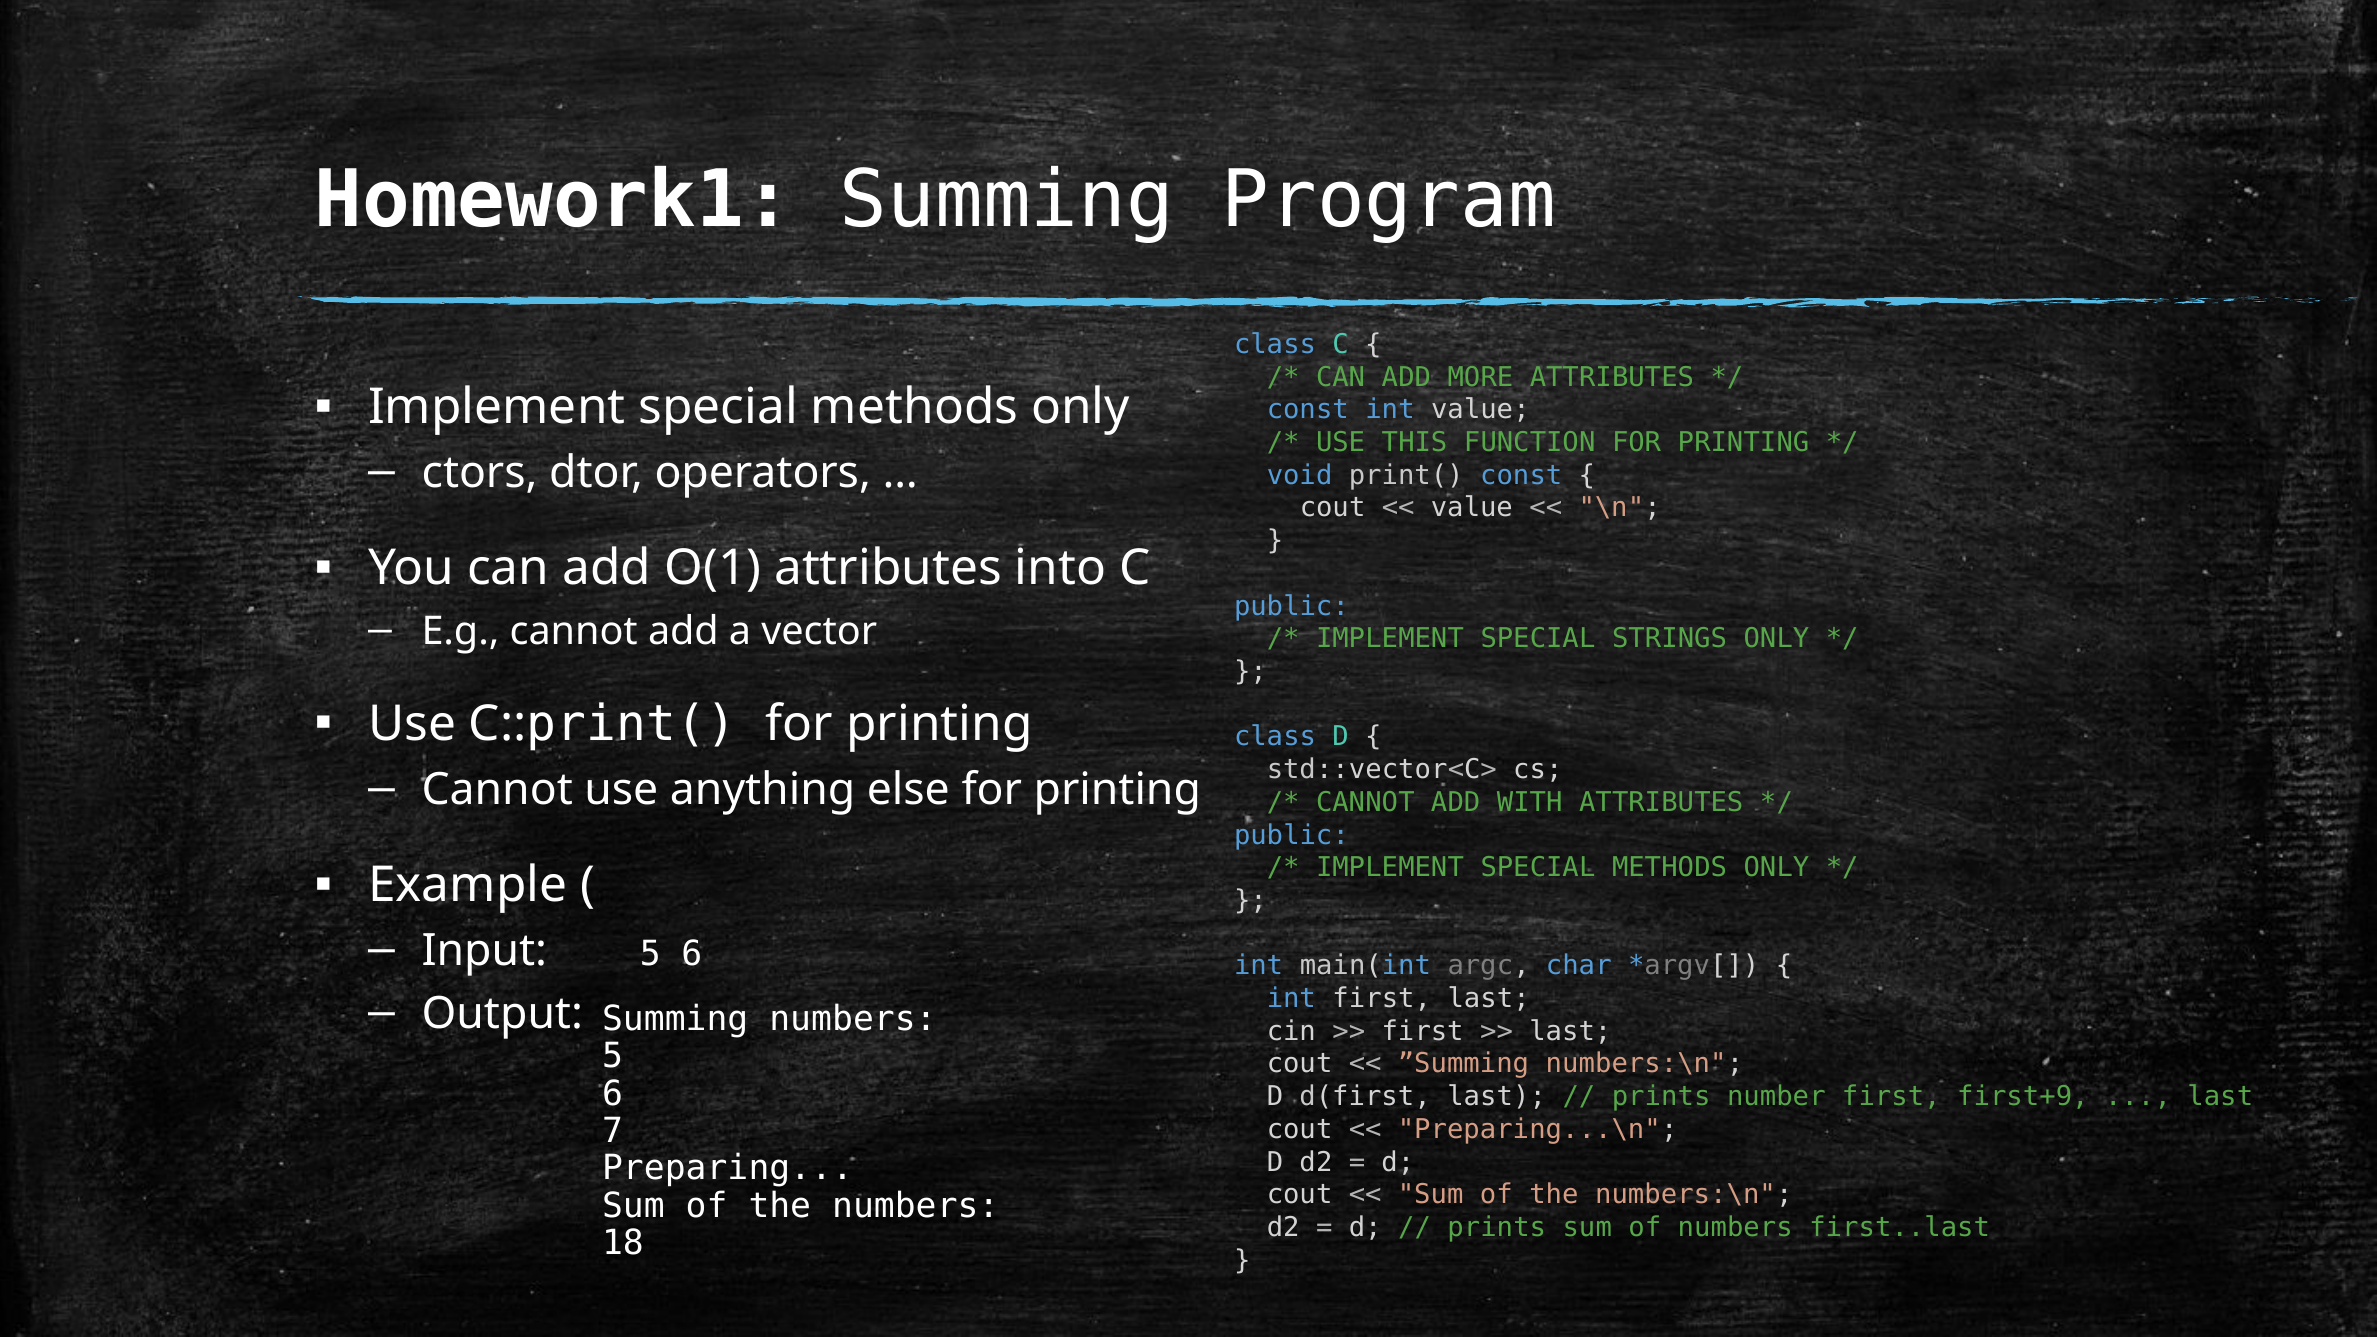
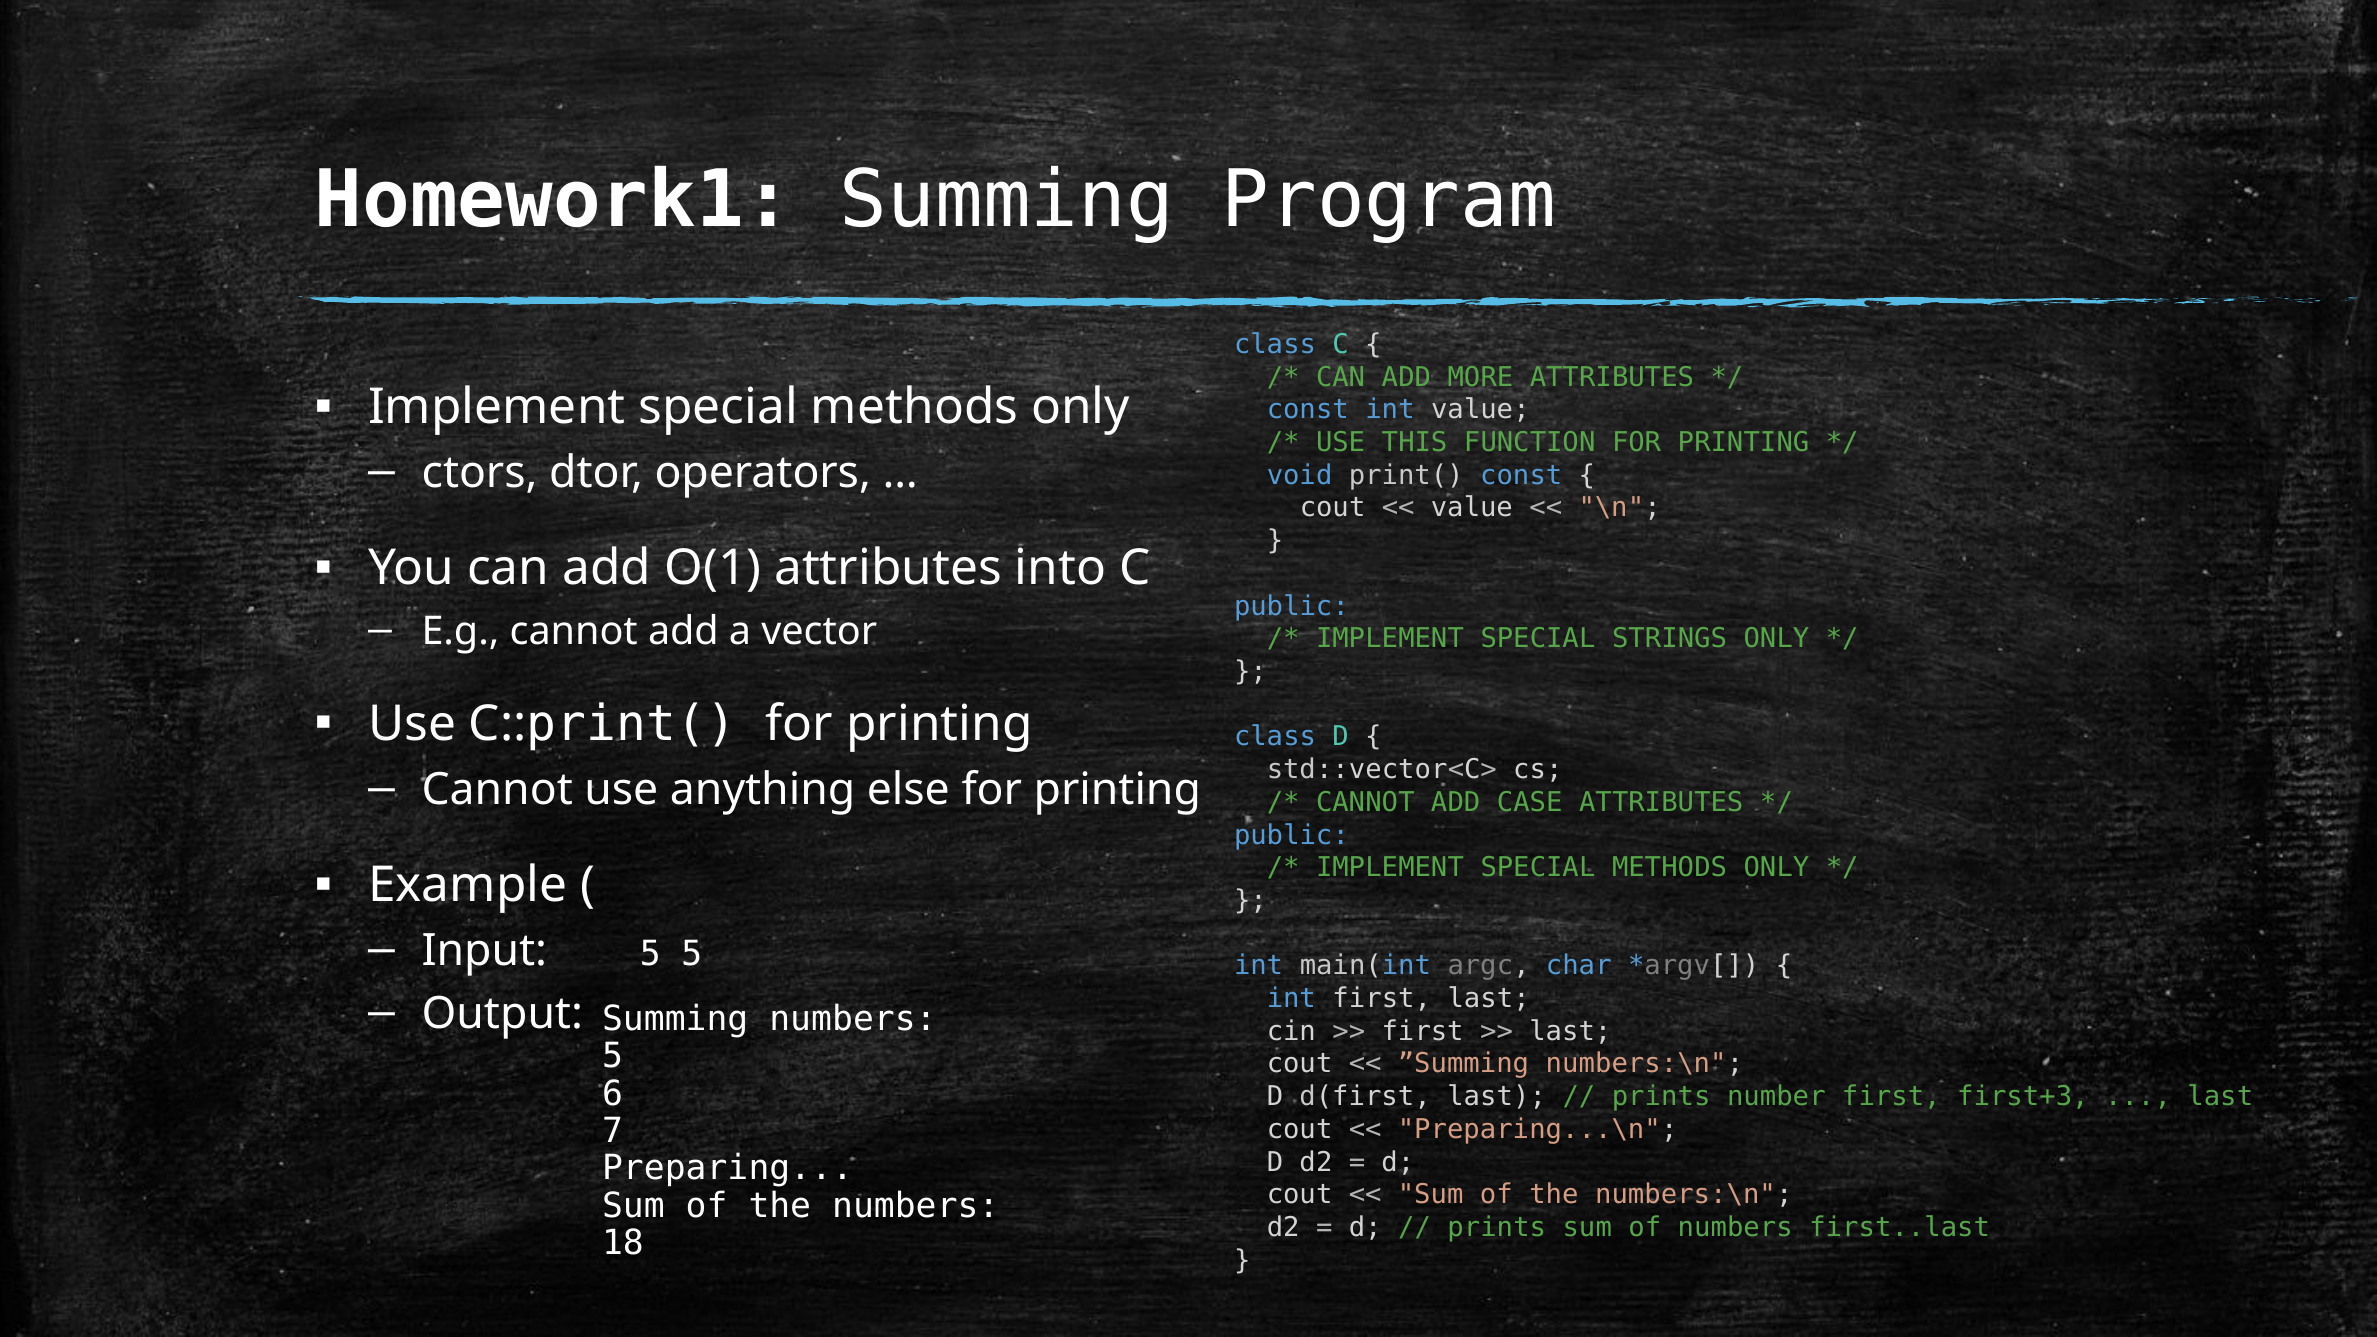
WITH: WITH -> CASE
Input 5 6: 6 -> 5
first+9: first+9 -> first+3
